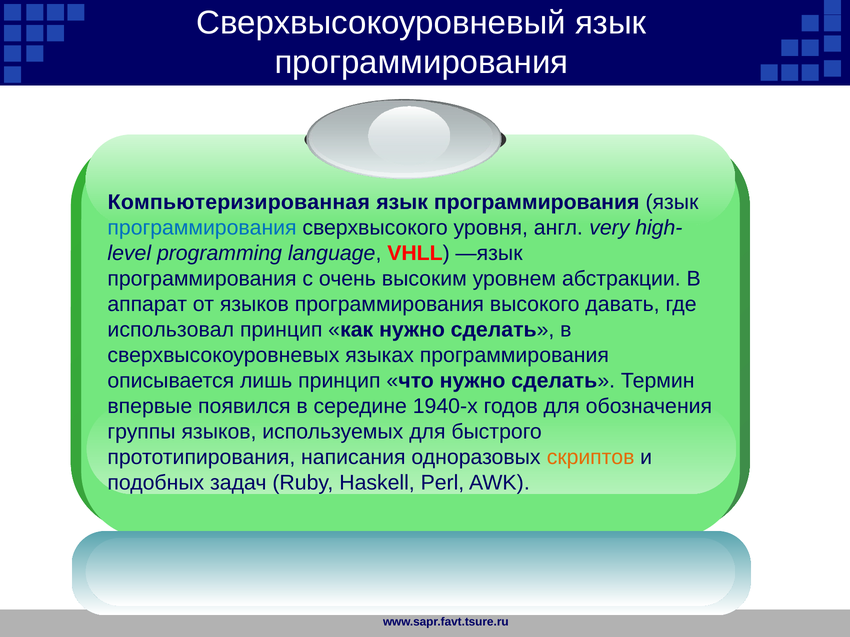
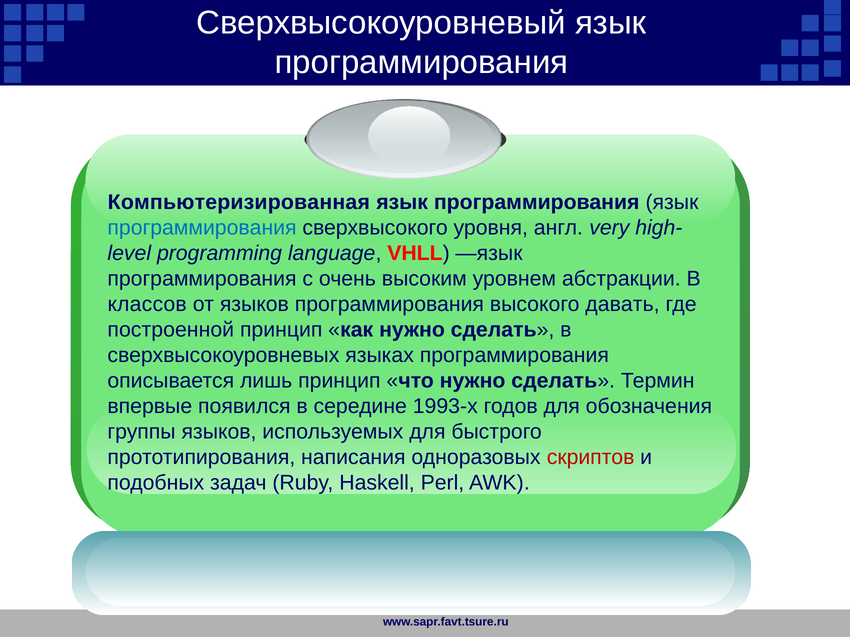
аппарат: аппарат -> классов
использовал: использовал -> построенной
1940-х: 1940-х -> 1993-х
скриптов colour: orange -> red
